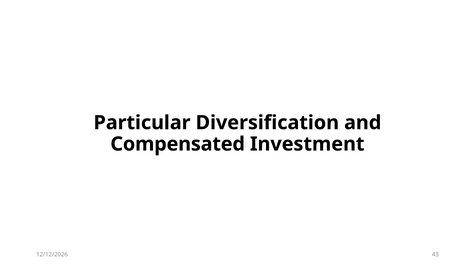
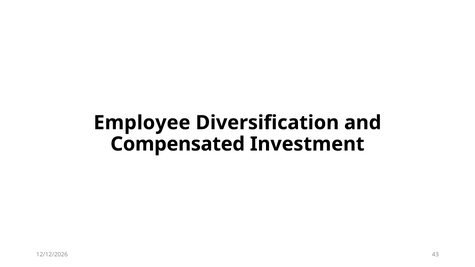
Particular: Particular -> Employee
